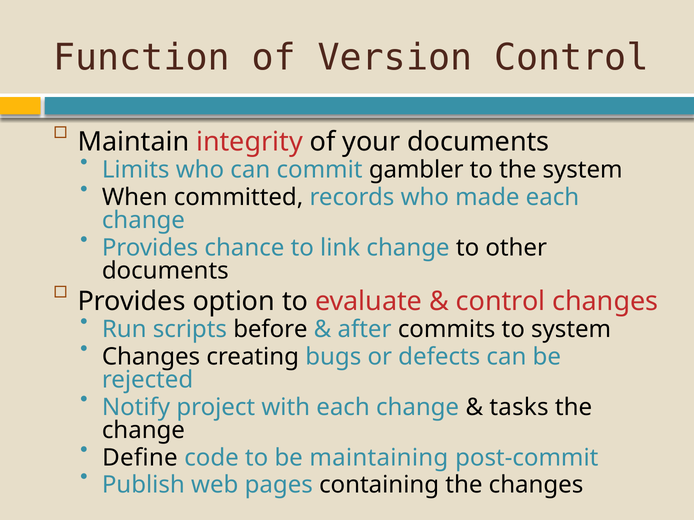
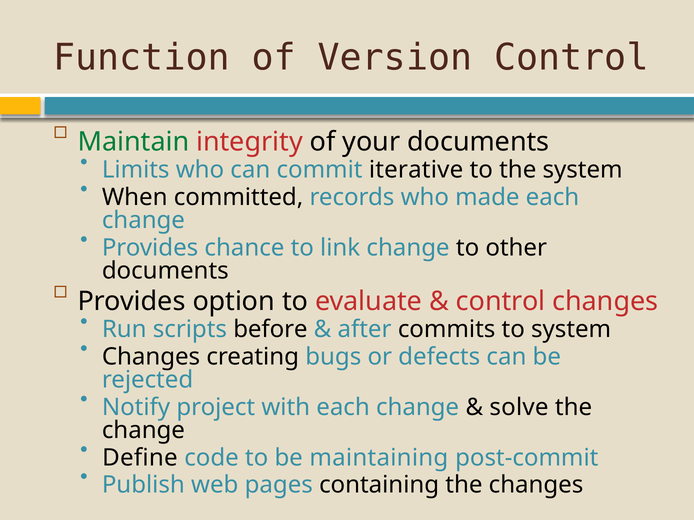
Maintain colour: black -> green
gambler: gambler -> iterative
tasks: tasks -> solve
